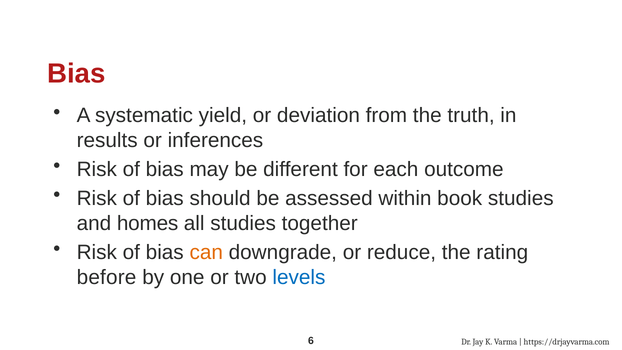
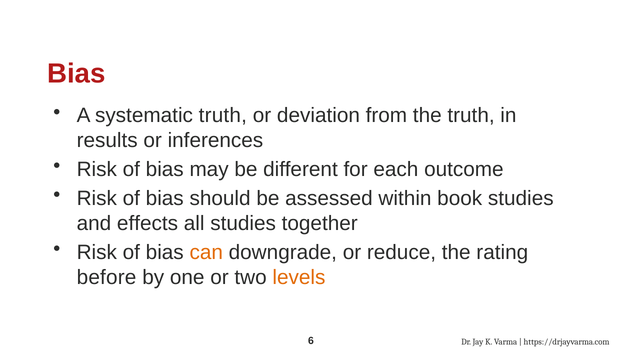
systematic yield: yield -> truth
homes: homes -> effects
levels colour: blue -> orange
